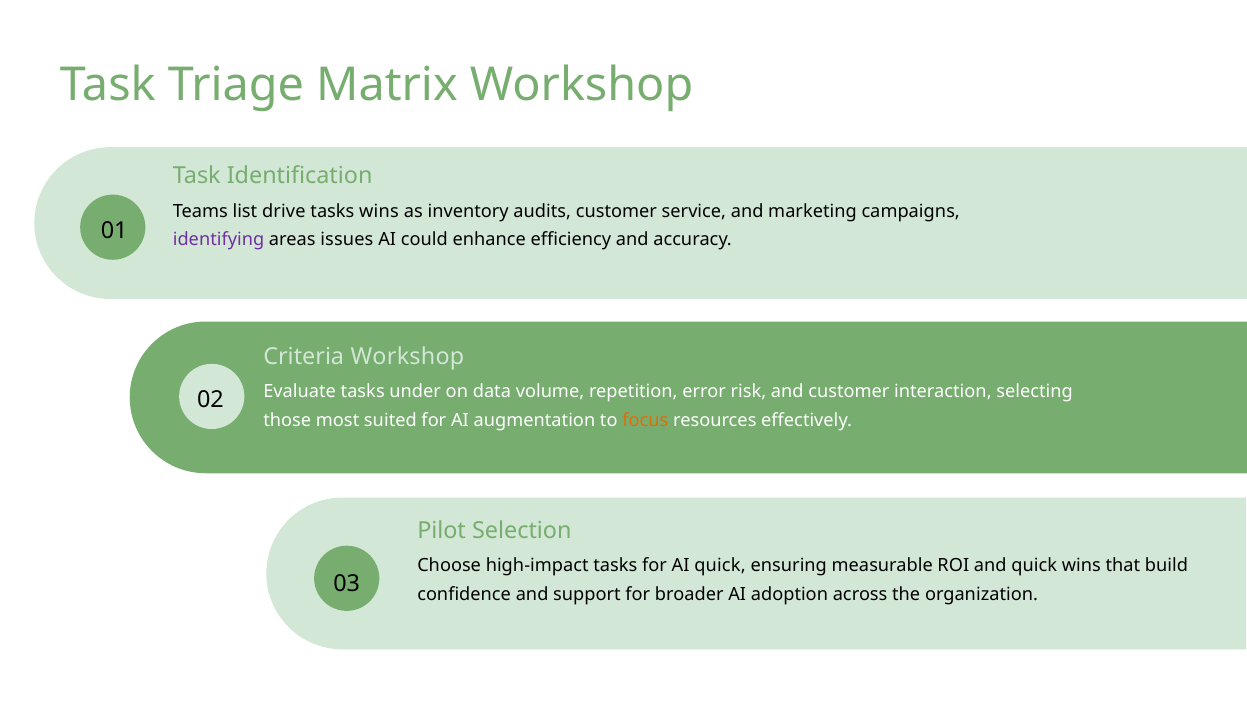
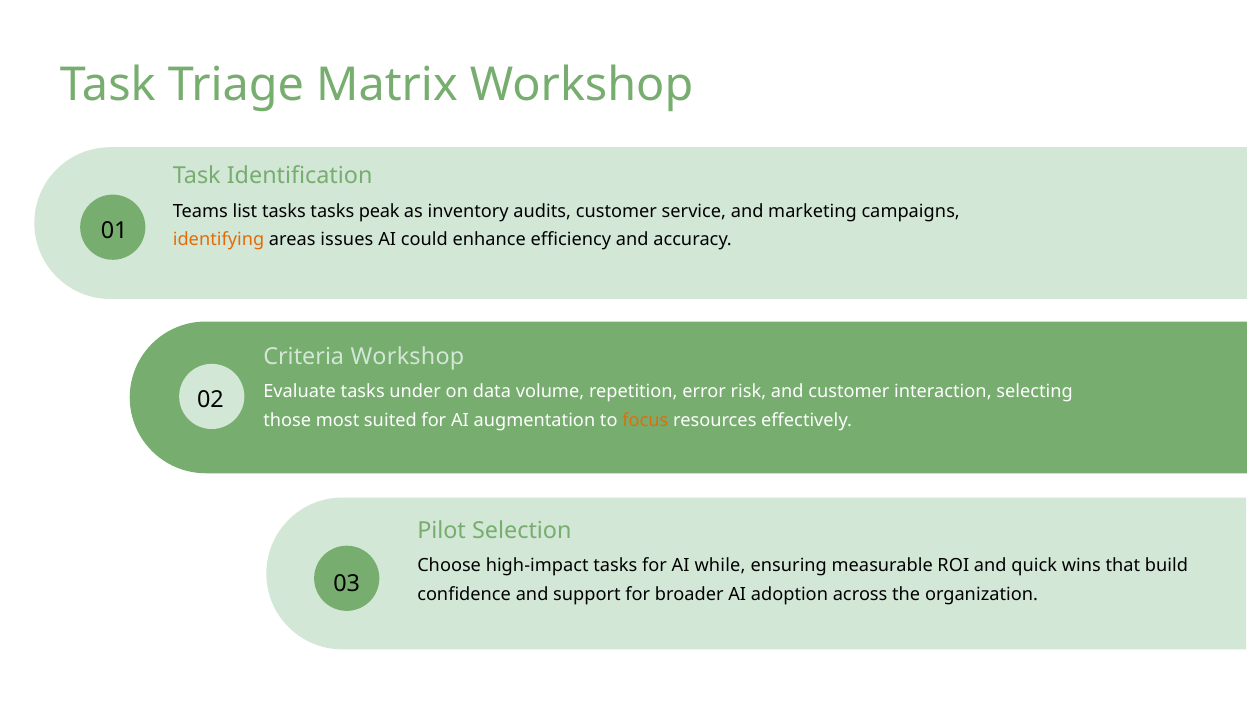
list drive: drive -> tasks
tasks wins: wins -> peak
identifying colour: purple -> orange
AI quick: quick -> while
